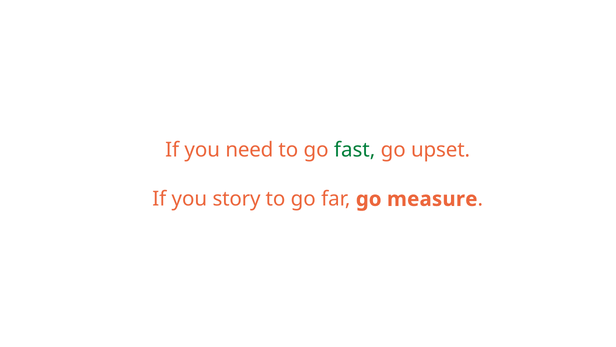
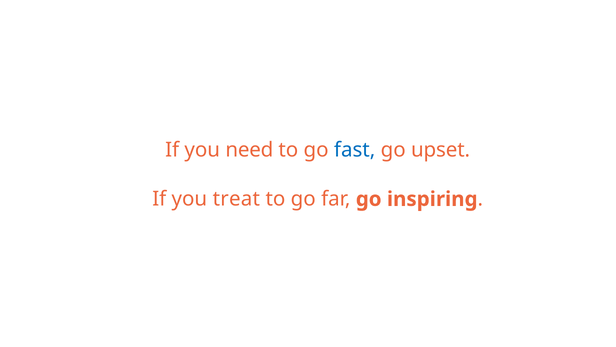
fast colour: green -> blue
story: story -> treat
measure: measure -> inspiring
